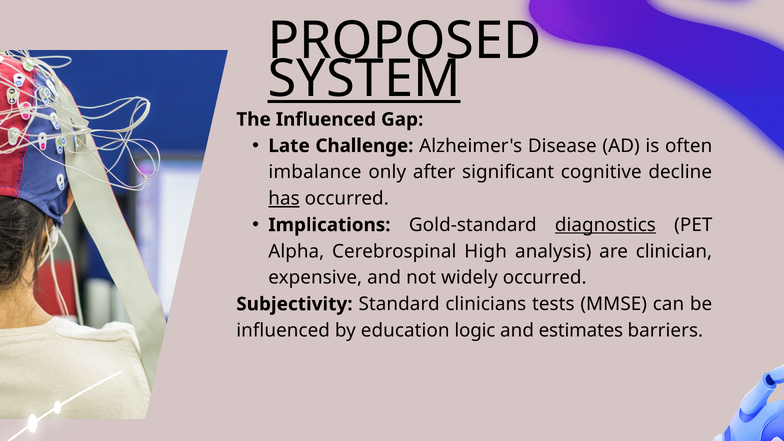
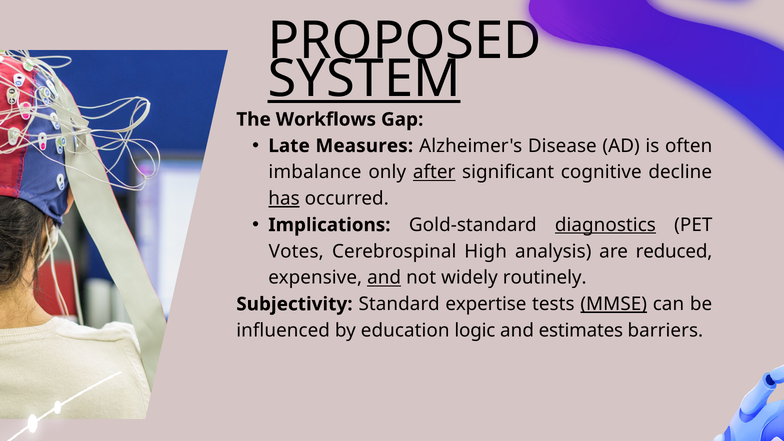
The Influenced: Influenced -> Workflows
Challenge: Challenge -> Measures
after underline: none -> present
Alpha: Alpha -> Votes
clinician: clinician -> reduced
and at (384, 278) underline: none -> present
widely occurred: occurred -> routinely
clinicians: clinicians -> expertise
MMSE underline: none -> present
